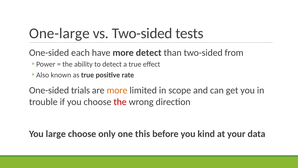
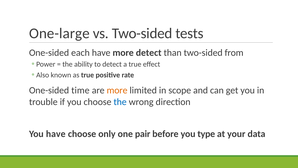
trials: trials -> time
the at (120, 102) colour: red -> blue
You large: large -> have
this: this -> pair
kind: kind -> type
